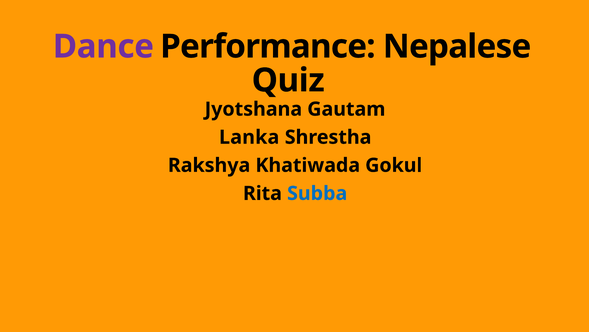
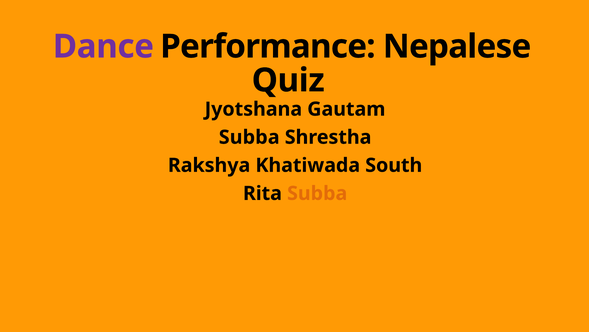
Lanka at (249, 137): Lanka -> Subba
Gokul: Gokul -> South
Subba at (317, 193) colour: blue -> orange
